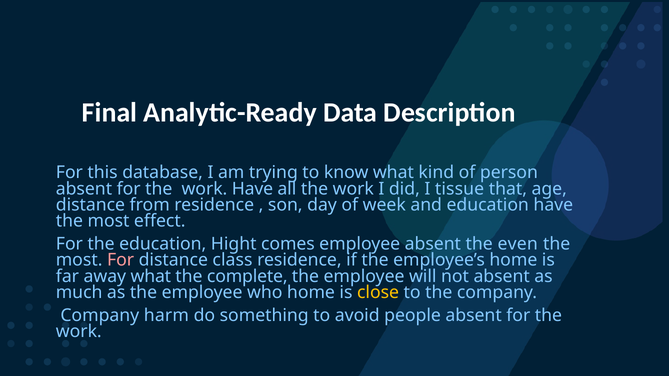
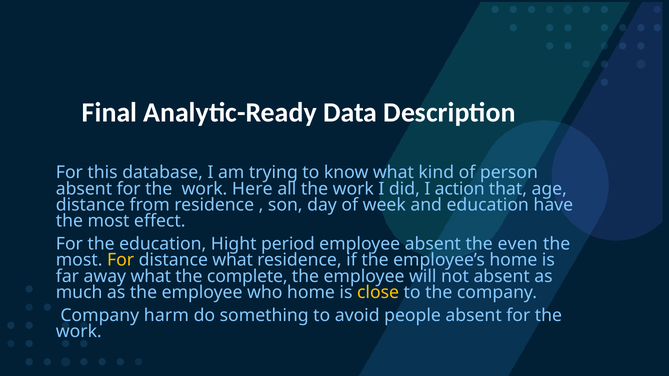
work Have: Have -> Here
tissue: tissue -> action
comes: comes -> period
For at (121, 260) colour: pink -> yellow
distance class: class -> what
